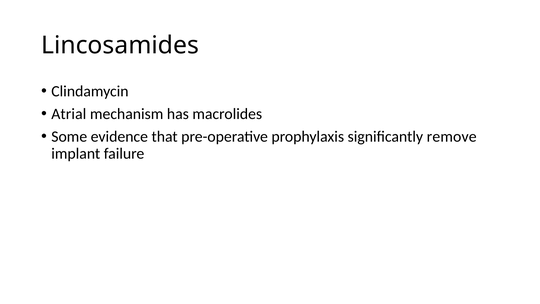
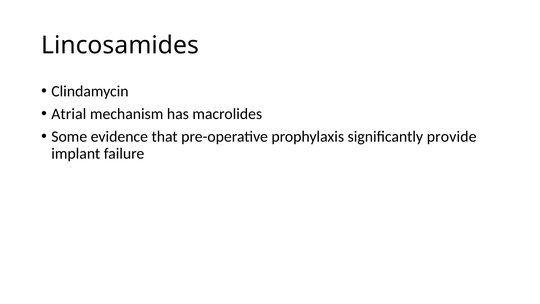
remove: remove -> provide
